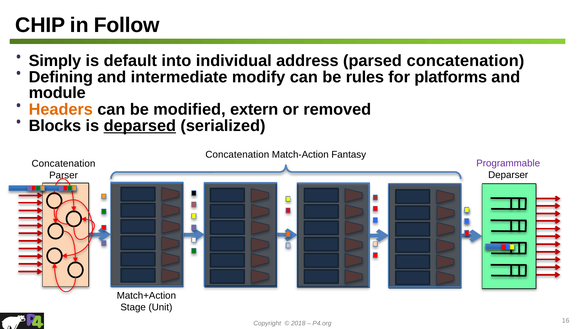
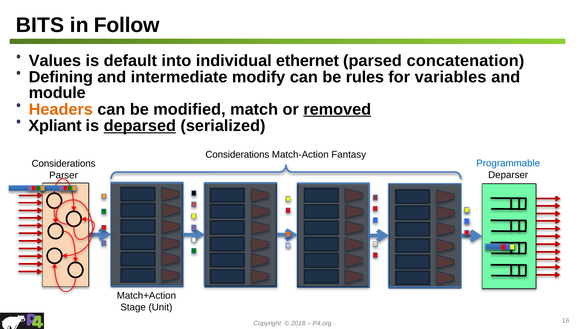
CHIP: CHIP -> BITS
Simply: Simply -> Values
address: address -> ethernet
platforms: platforms -> variables
extern: extern -> match
removed underline: none -> present
Blocks: Blocks -> Xpliant
Concatenation at (237, 155): Concatenation -> Considerations
Programmable colour: purple -> blue
Concatenation at (63, 164): Concatenation -> Considerations
